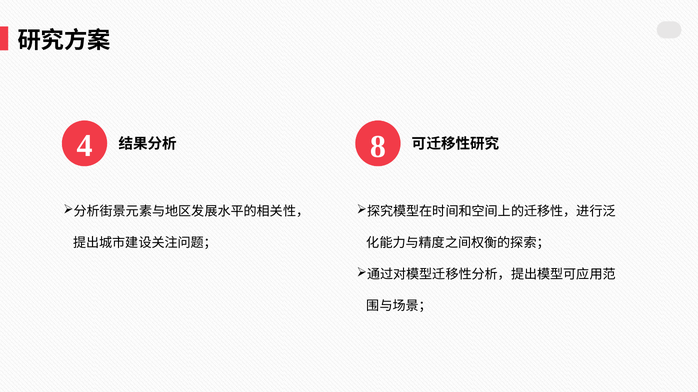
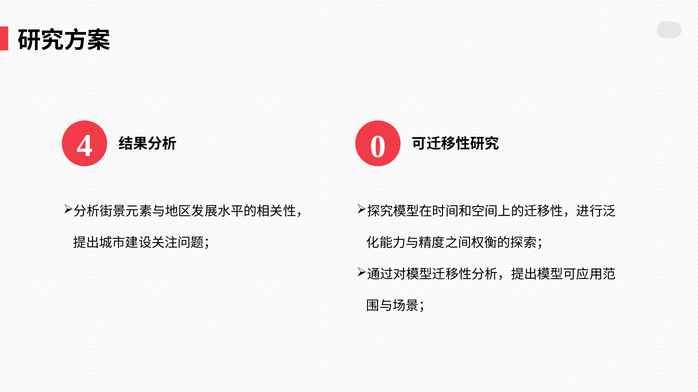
8: 8 -> 0
